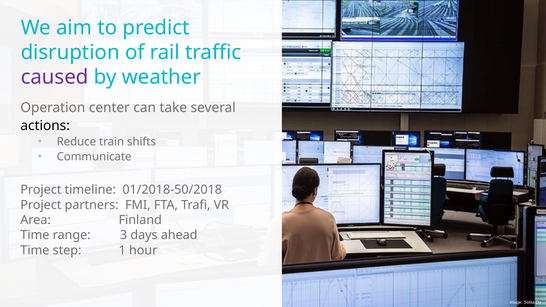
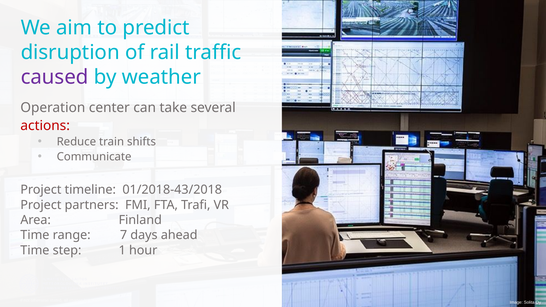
actions colour: black -> red
01/2018-50/2018: 01/2018-50/2018 -> 01/2018-43/2018
3: 3 -> 7
